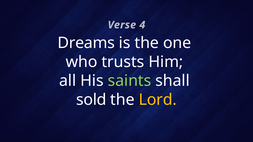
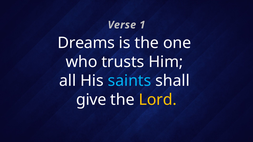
4: 4 -> 1
saints colour: light green -> light blue
sold: sold -> give
